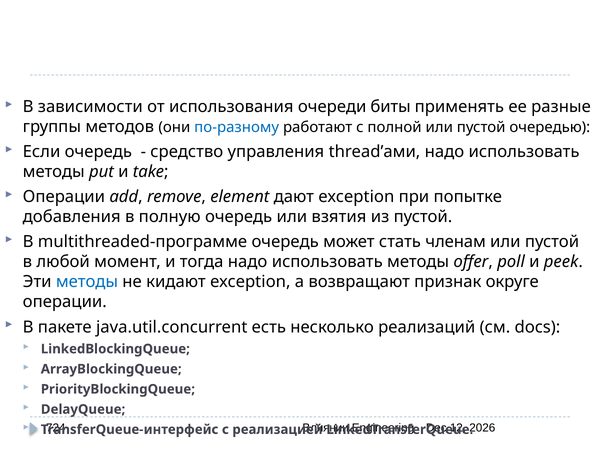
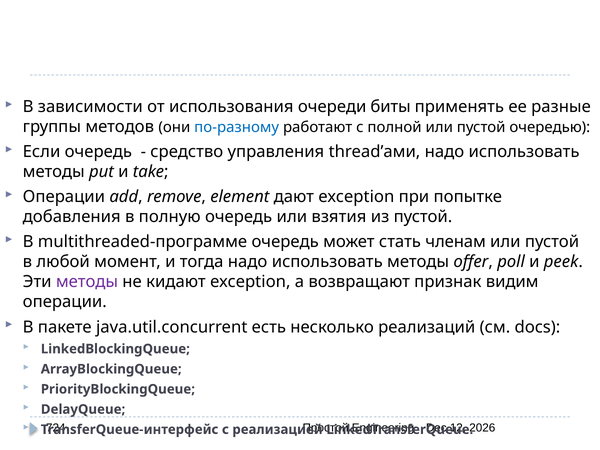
методы at (87, 282) colour: blue -> purple
округе: округе -> видим
Влиянии: Влиянии -> Простой
